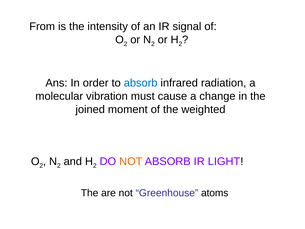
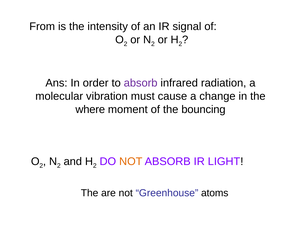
absorb at (141, 83) colour: blue -> purple
joined: joined -> where
weighted: weighted -> bouncing
